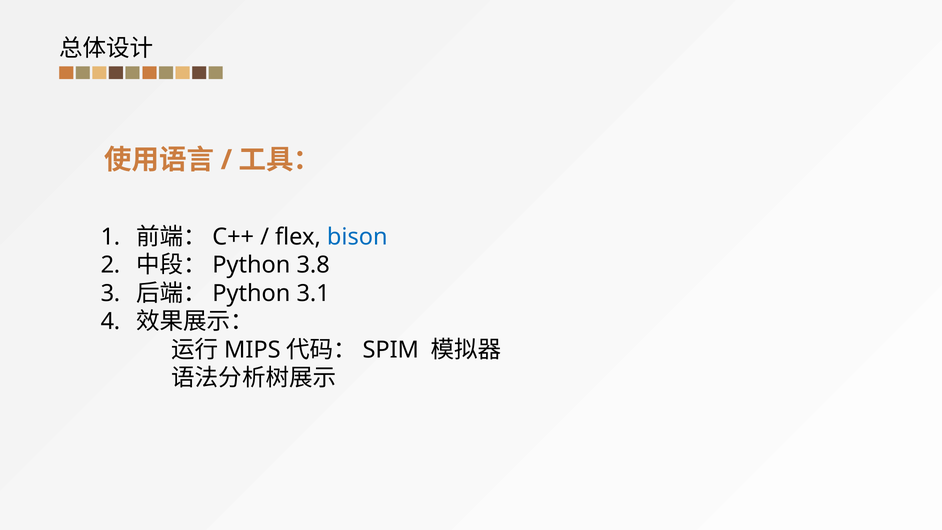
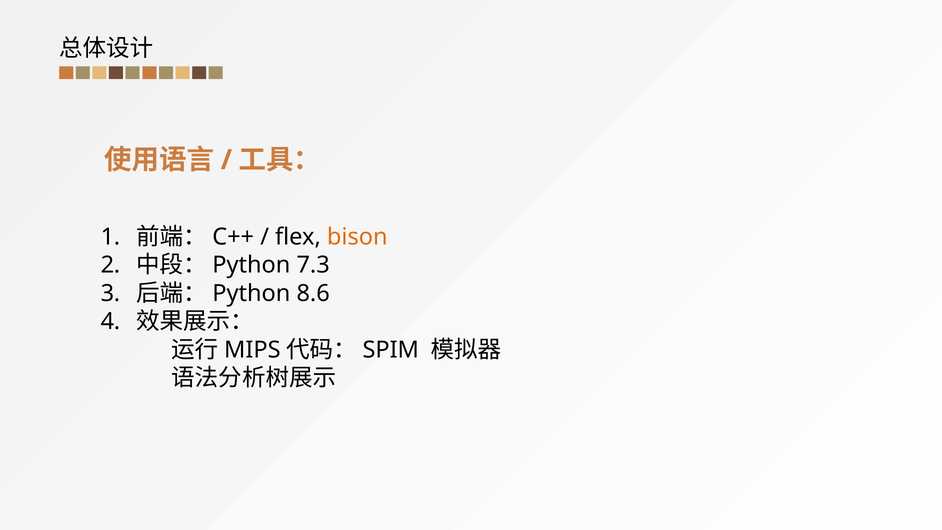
bison colour: blue -> orange
3.8: 3.8 -> 7.3
3.1: 3.1 -> 8.6
